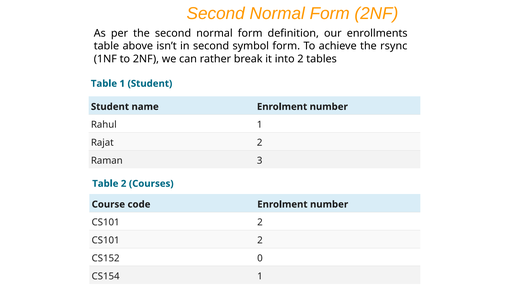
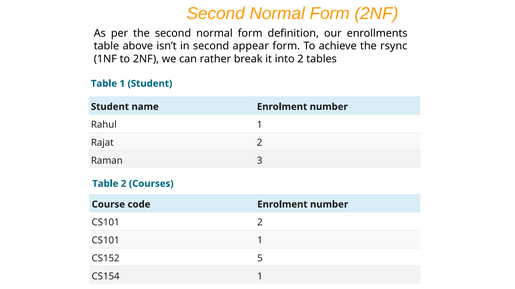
symbol: symbol -> appear
2 at (260, 241): 2 -> 1
0: 0 -> 5
